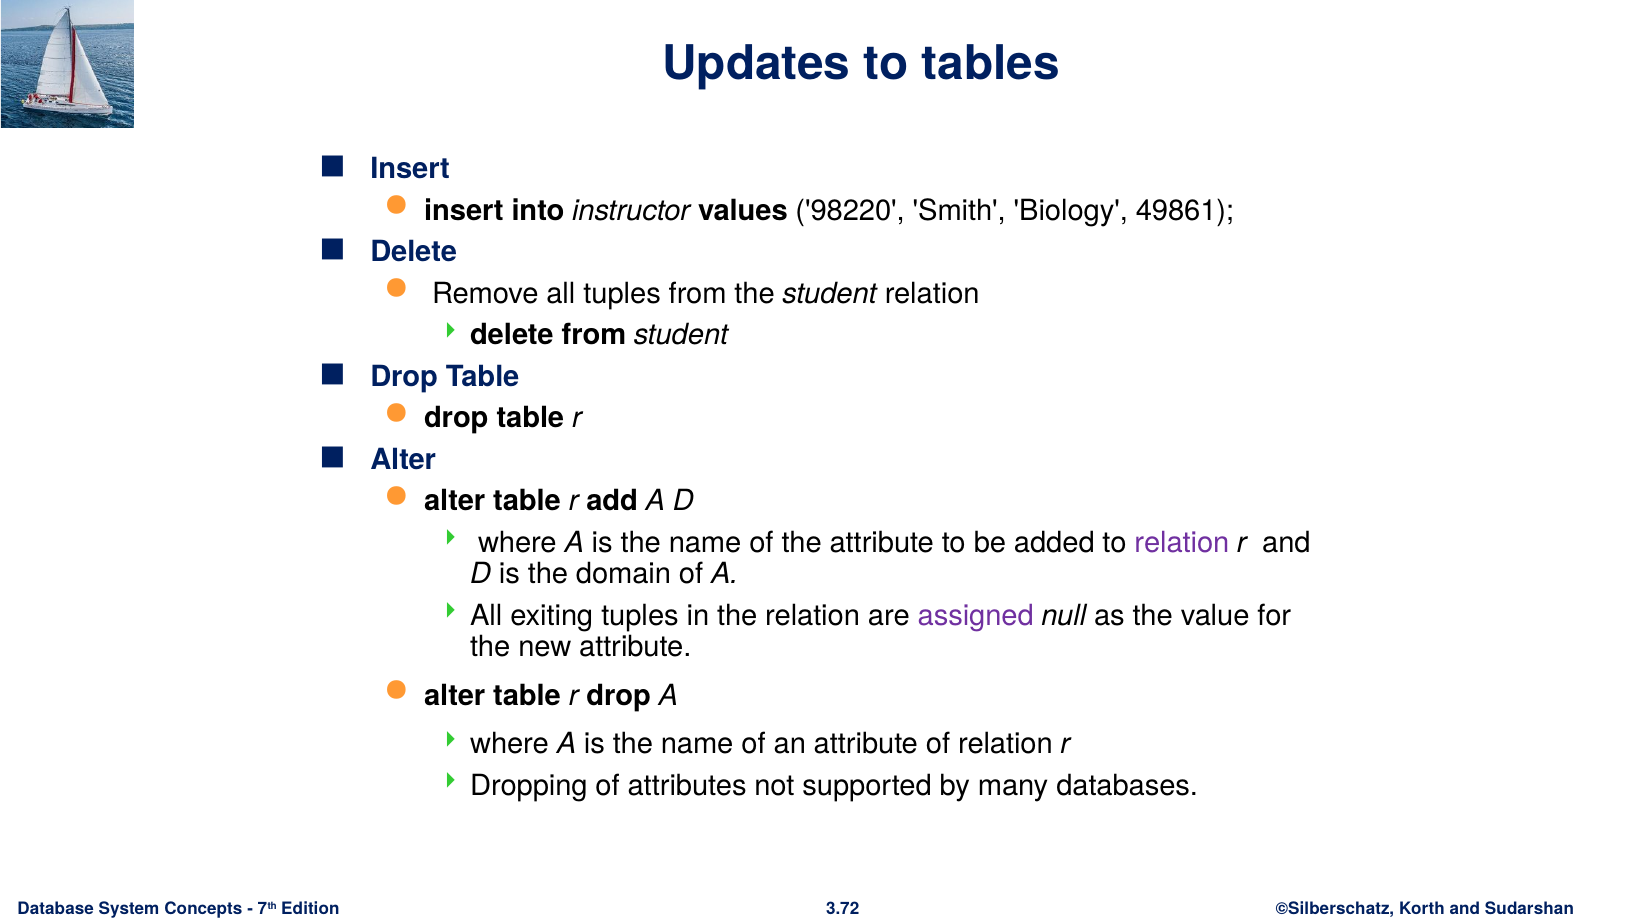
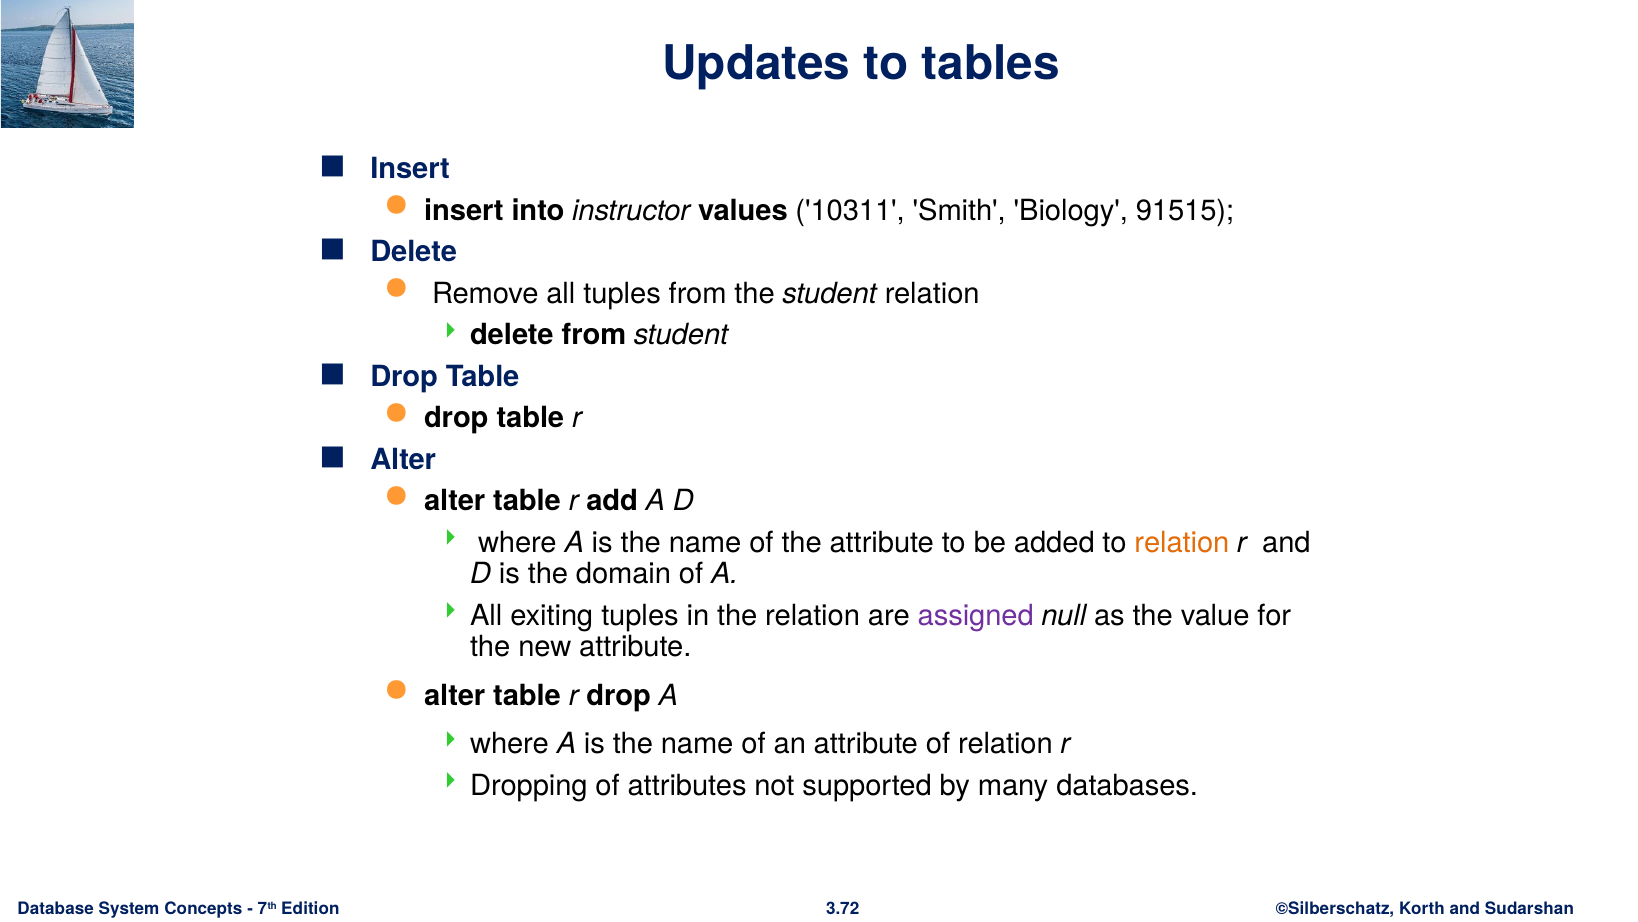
98220: 98220 -> 10311
49861: 49861 -> 91515
relation at (1182, 542) colour: purple -> orange
